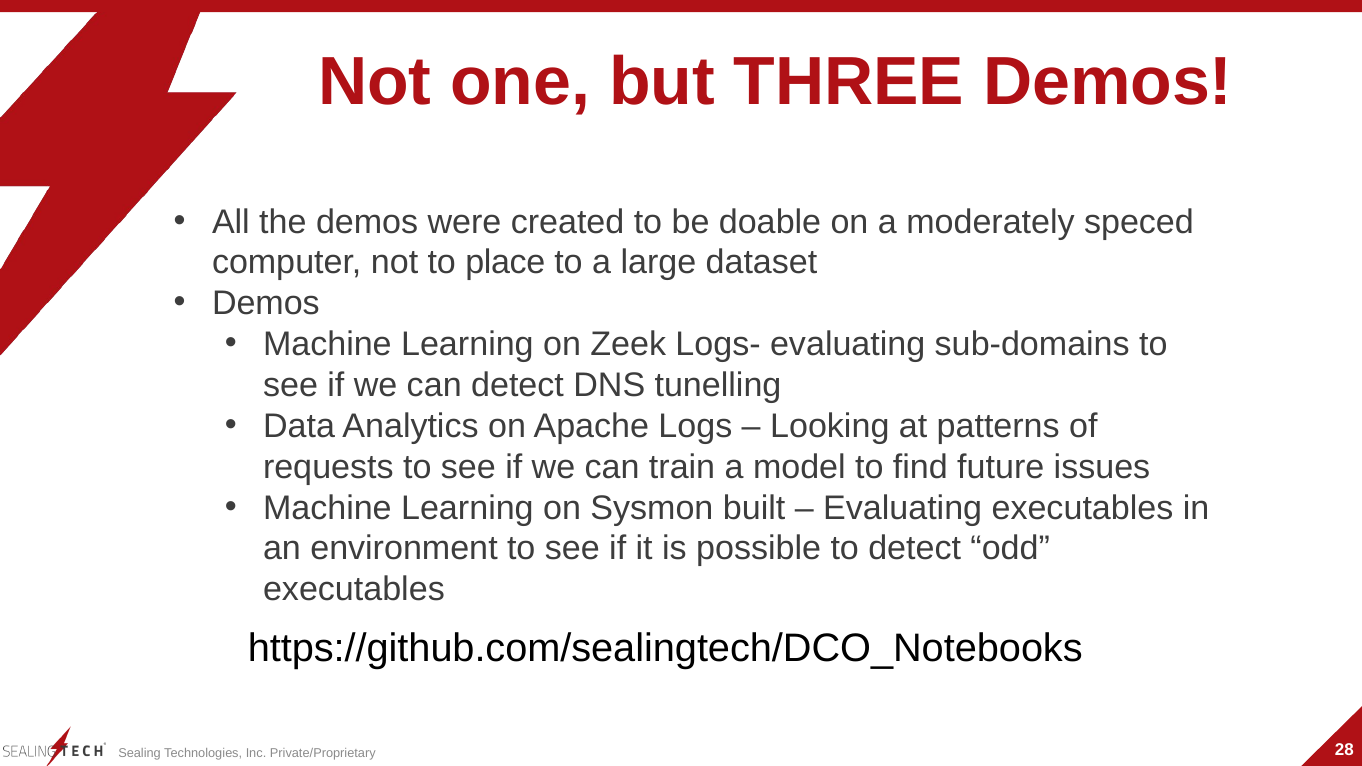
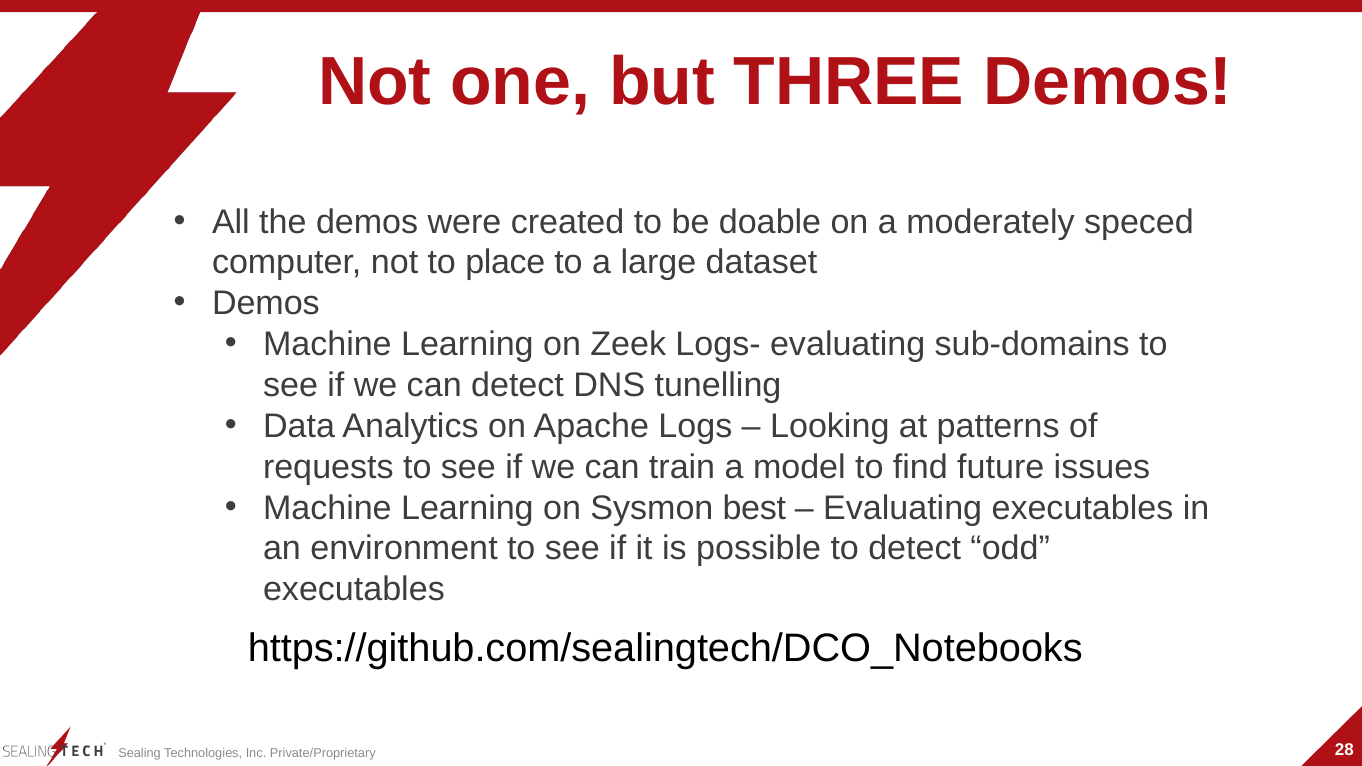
built: built -> best
